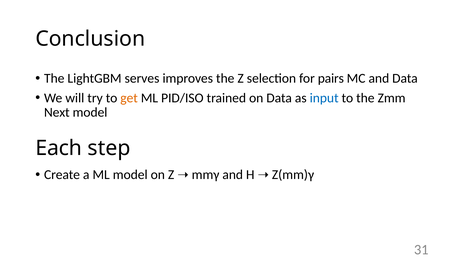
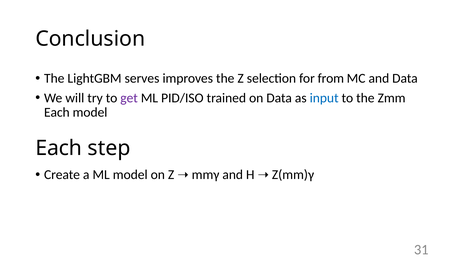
pairs: pairs -> from
get colour: orange -> purple
Next at (57, 113): Next -> Each
